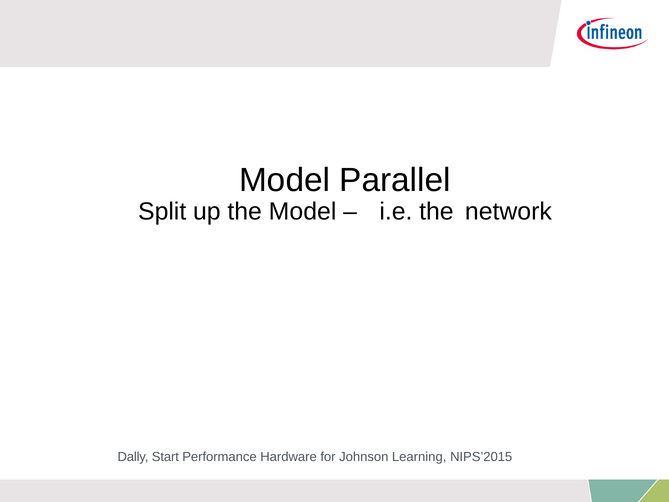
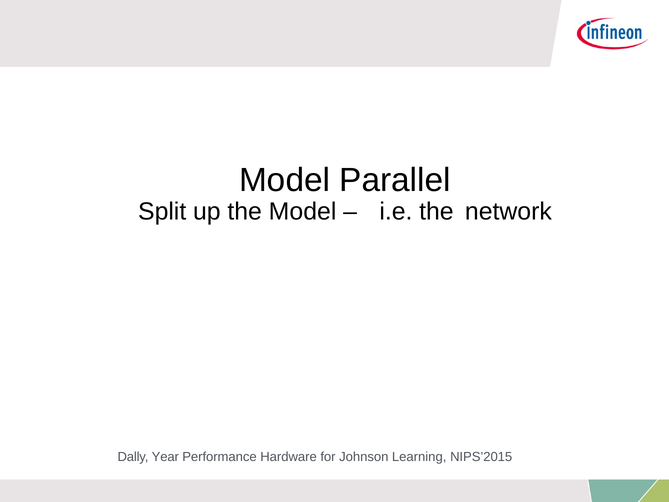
Start: Start -> Year
